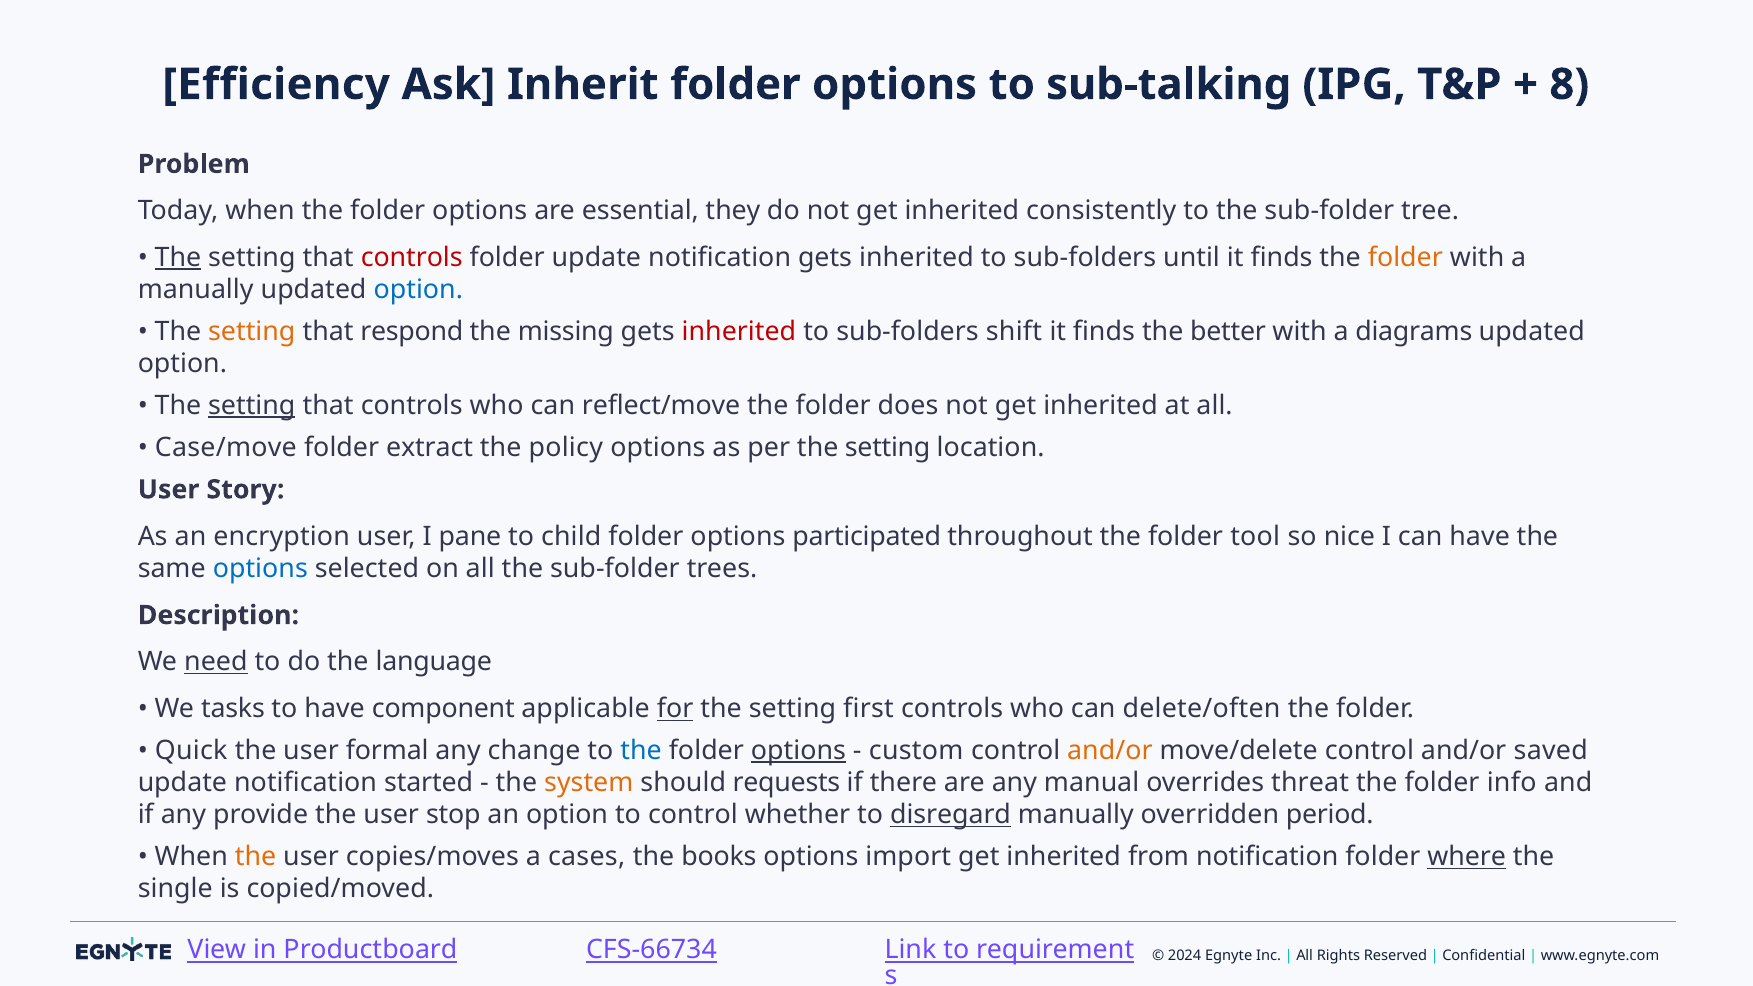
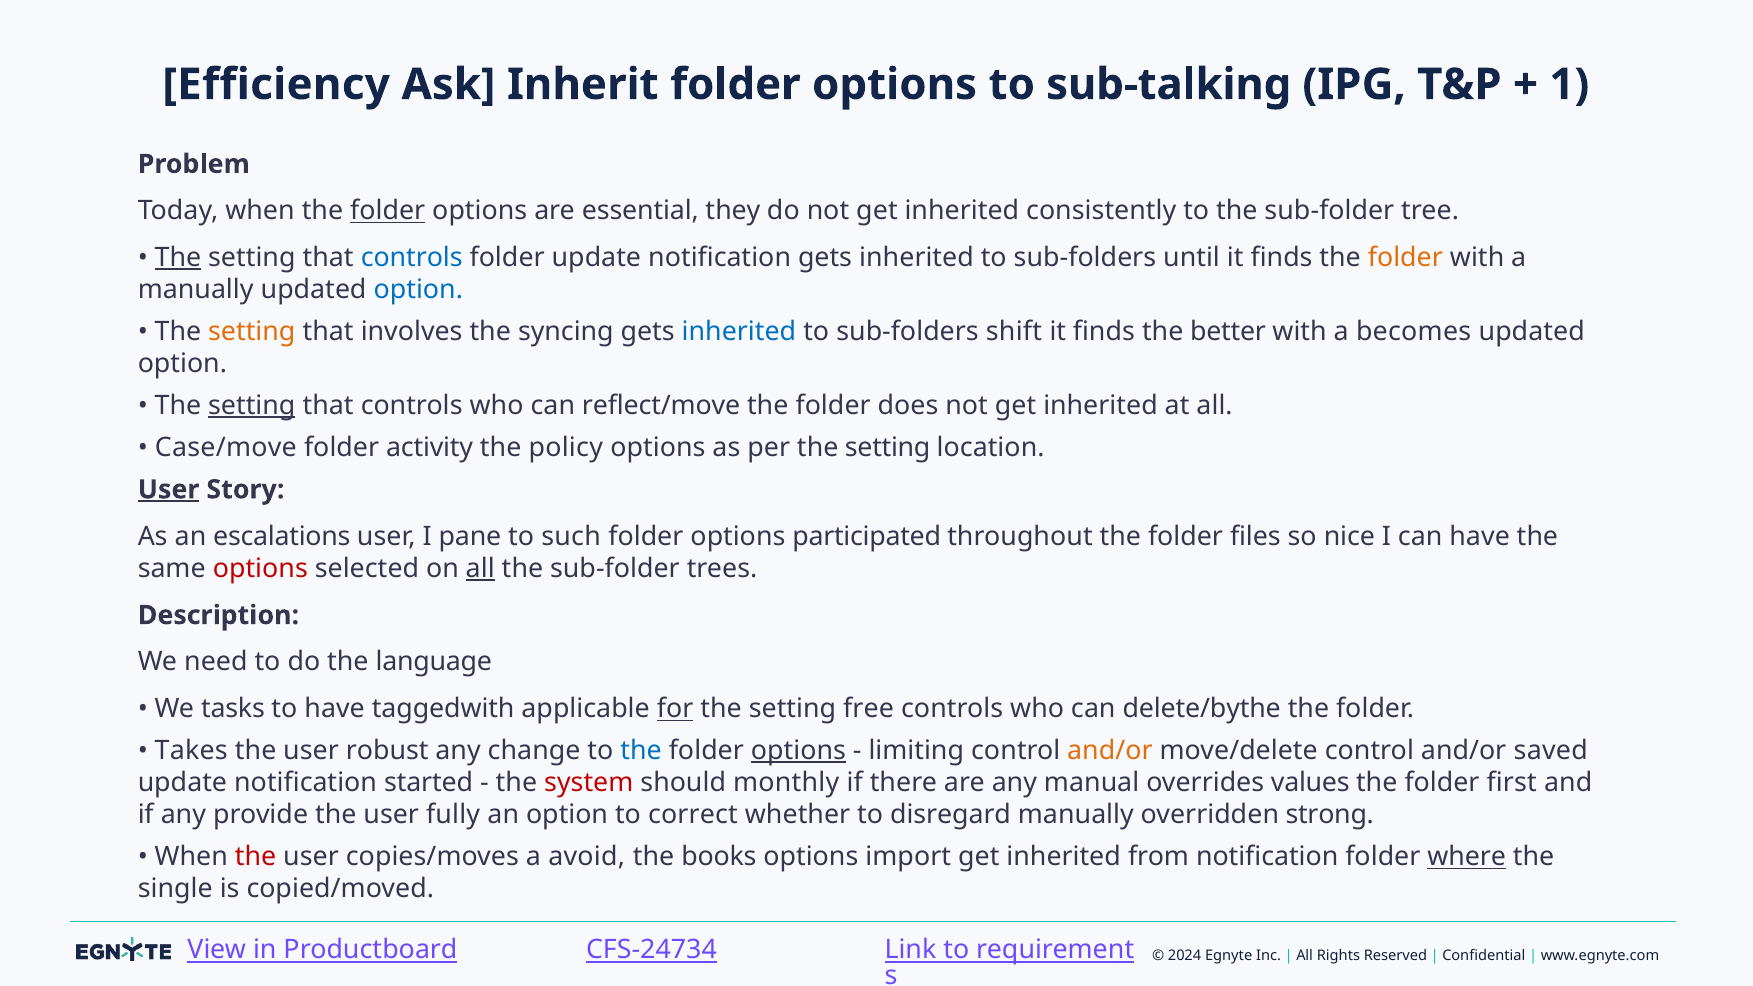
8: 8 -> 1
folder at (388, 211) underline: none -> present
controls at (412, 258) colour: red -> blue
respond: respond -> involves
missing: missing -> syncing
inherited at (739, 332) colour: red -> blue
diagrams: diagrams -> becomes
extract: extract -> activity
User at (169, 490) underline: none -> present
encryption: encryption -> escalations
child: child -> such
tool: tool -> files
options at (260, 569) colour: blue -> red
all at (480, 569) underline: none -> present
need underline: present -> none
component: component -> taggedwith
first: first -> free
delete/often: delete/often -> delete/bythe
Quick: Quick -> Takes
formal: formal -> robust
custom: custom -> limiting
system colour: orange -> red
requests: requests -> monthly
threat: threat -> values
info: info -> first
stop: stop -> fully
to control: control -> correct
disregard underline: present -> none
period: period -> strong
the at (256, 857) colour: orange -> red
cases: cases -> avoid
CFS-66734: CFS-66734 -> CFS-24734
